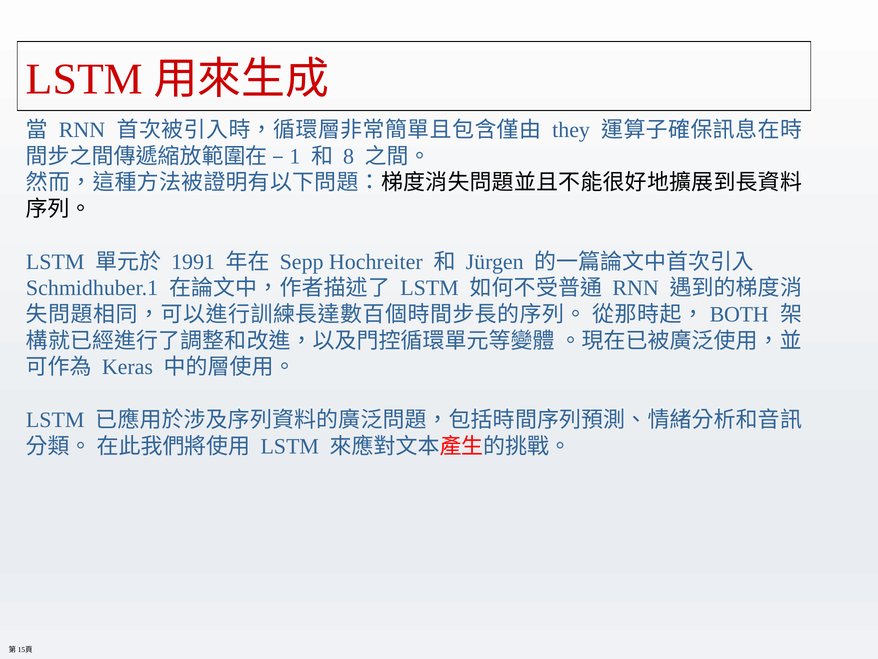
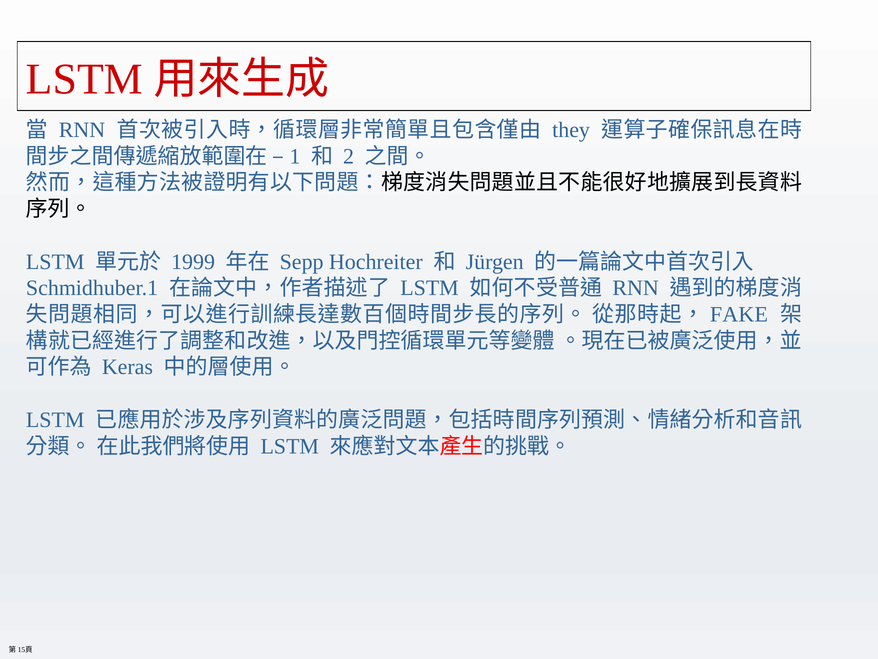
8: 8 -> 2
1991: 1991 -> 1999
BOTH: BOTH -> FAKE
